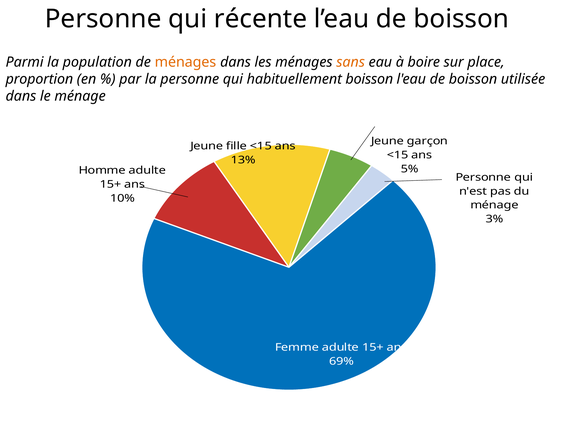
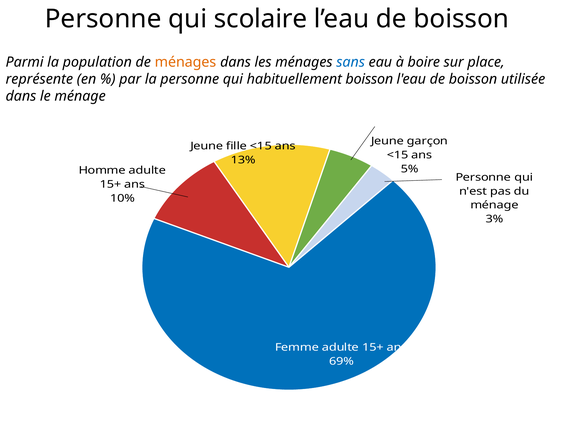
récente: récente -> scolaire
sans colour: orange -> blue
proportion: proportion -> représente
